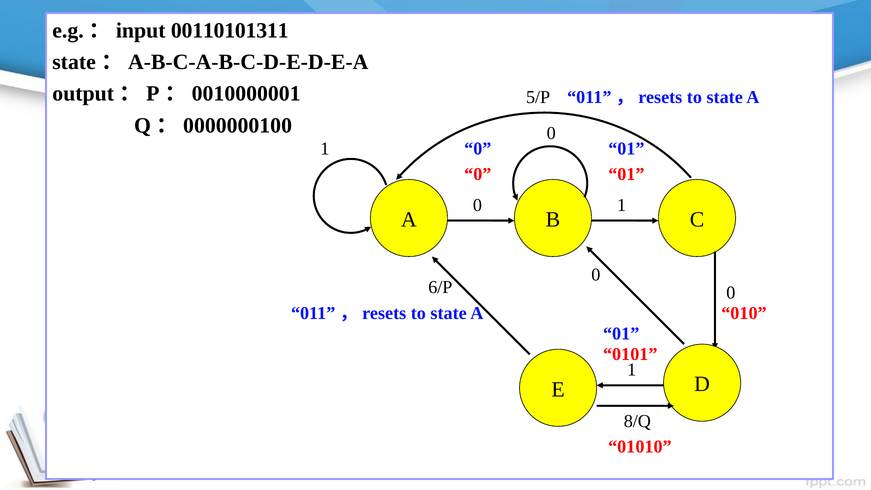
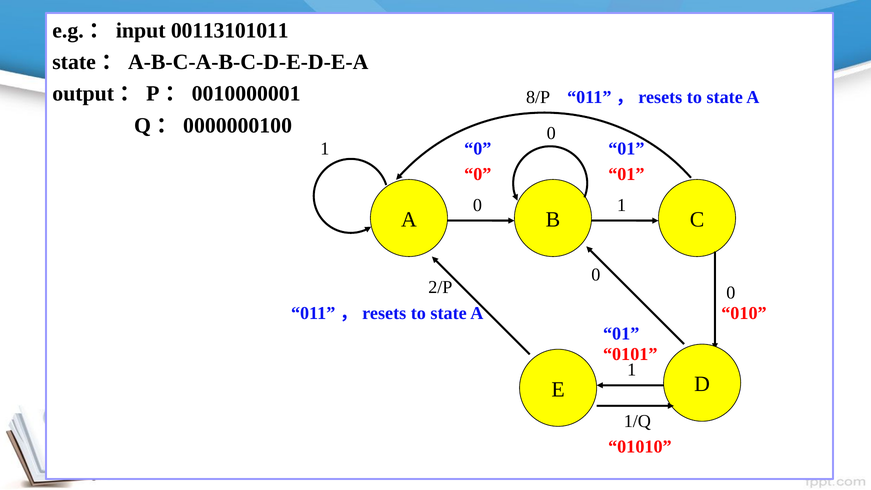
00110101311: 00110101311 -> 00113101011
5/P: 5/P -> 8/P
6/P: 6/P -> 2/P
8/Q: 8/Q -> 1/Q
